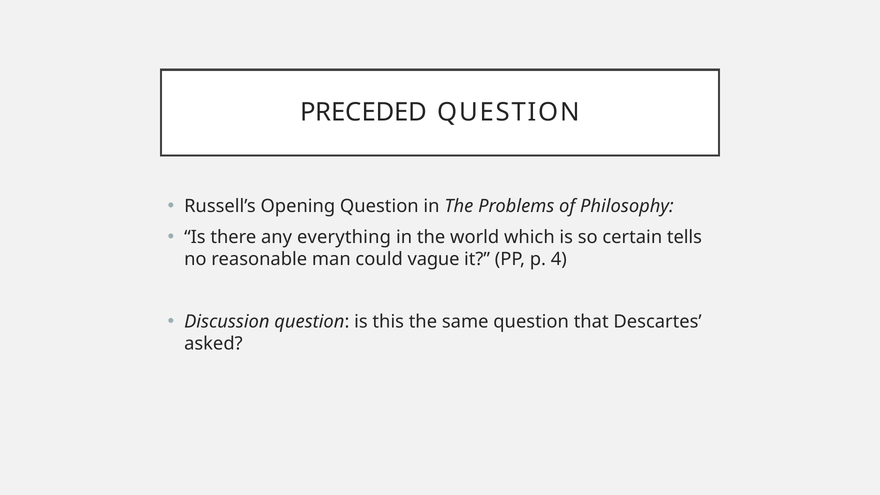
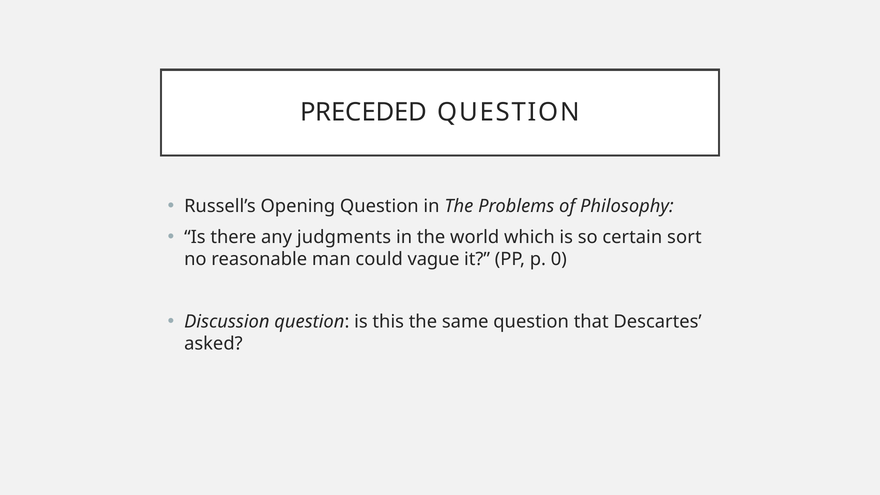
everything: everything -> judgments
tells: tells -> sort
4: 4 -> 0
